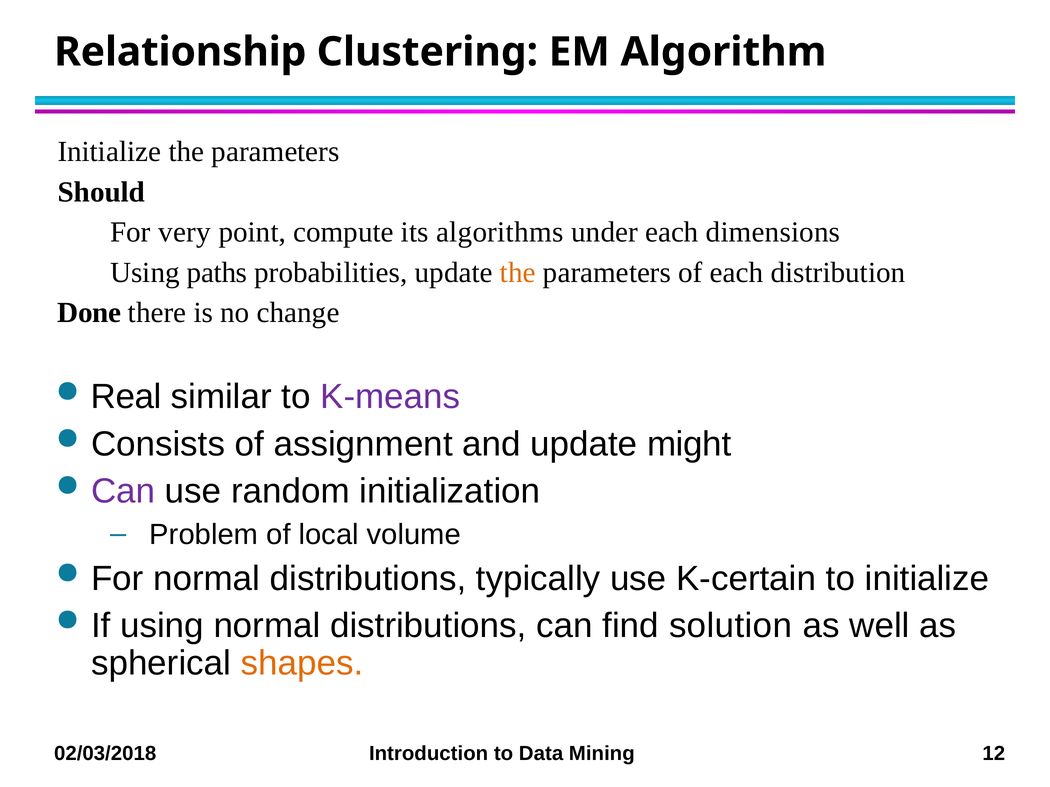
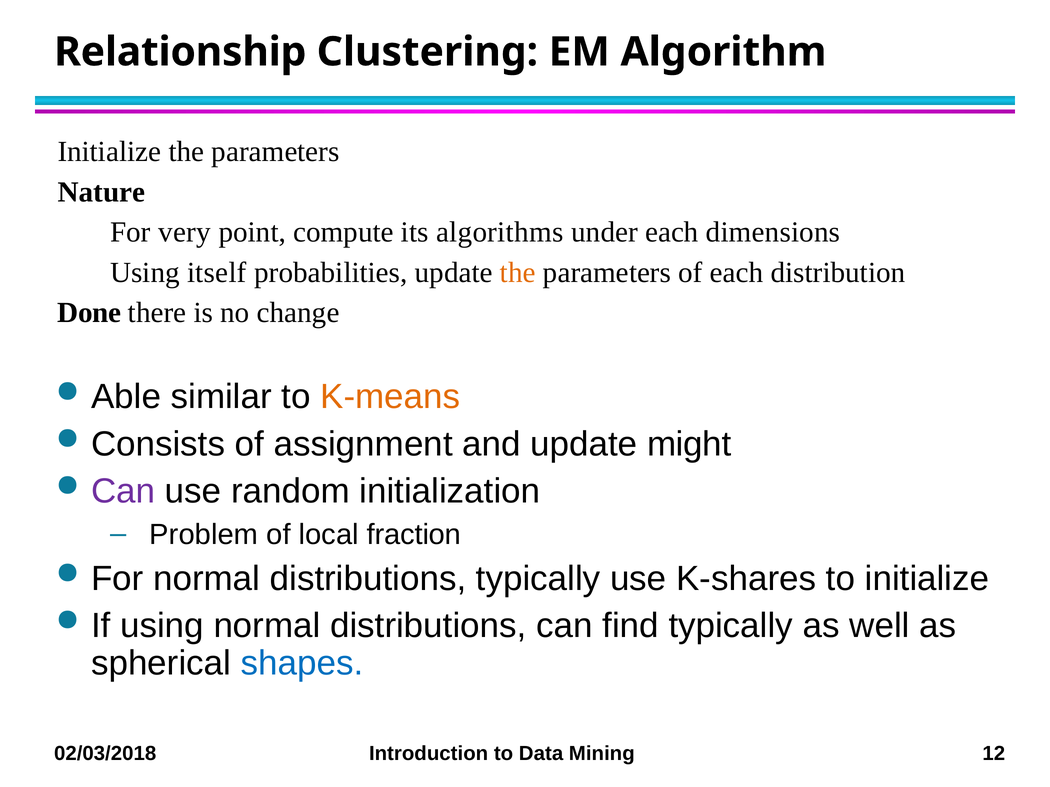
Should: Should -> Nature
paths: paths -> itself
Real: Real -> Able
K-means colour: purple -> orange
volume: volume -> fraction
K-certain: K-certain -> K-shares
find solution: solution -> typically
shapes colour: orange -> blue
